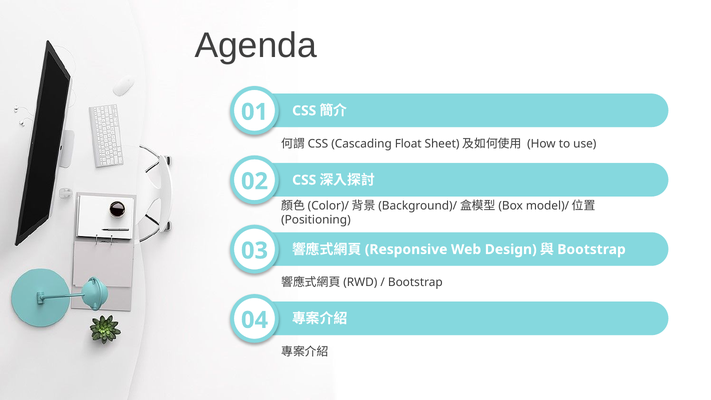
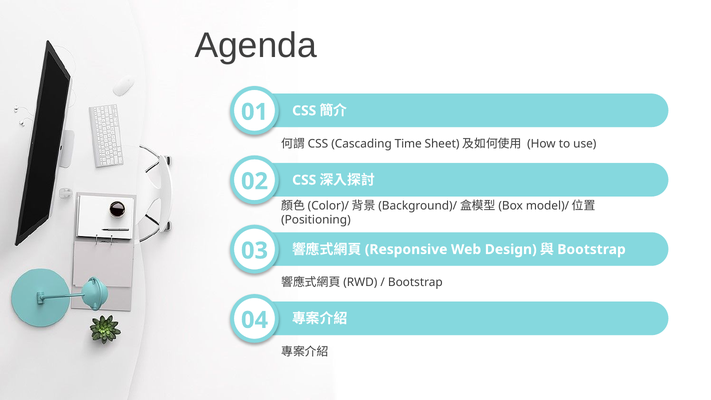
Float: Float -> Time
